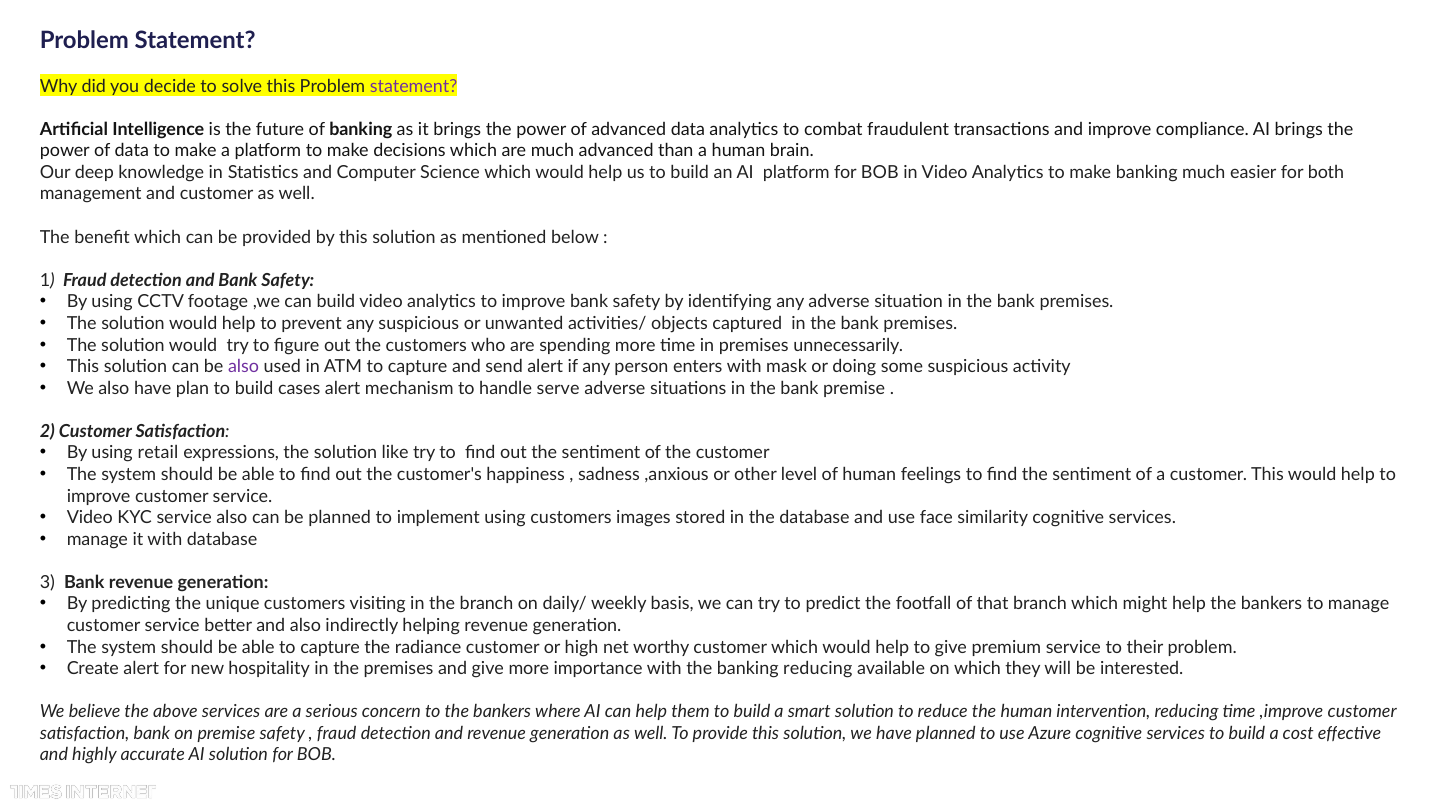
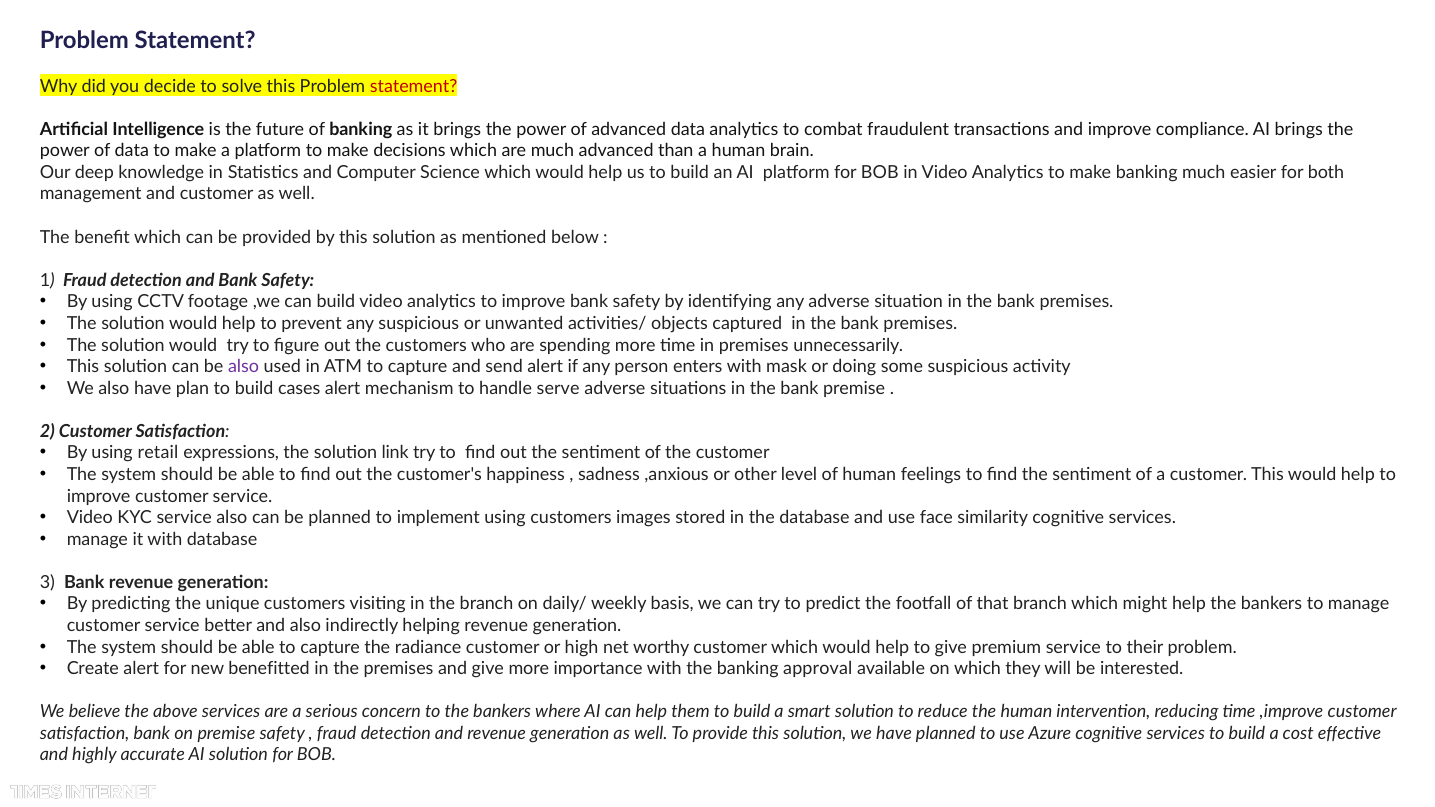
statement at (414, 86) colour: purple -> red
like: like -> link
hospitality: hospitality -> benefitted
banking reducing: reducing -> approval
